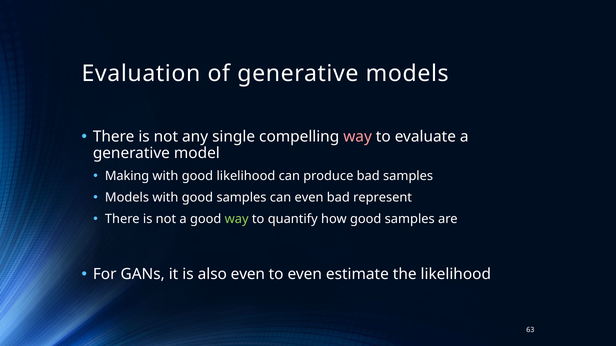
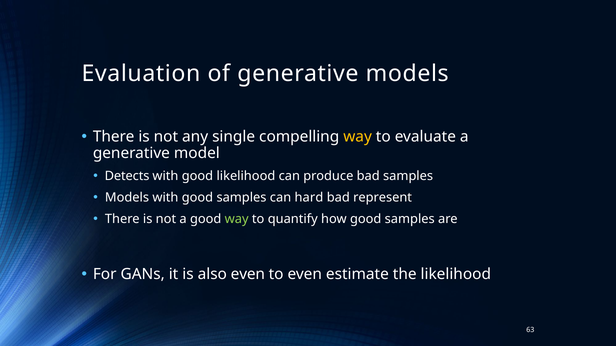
way at (358, 137) colour: pink -> yellow
Making: Making -> Detects
can even: even -> hard
